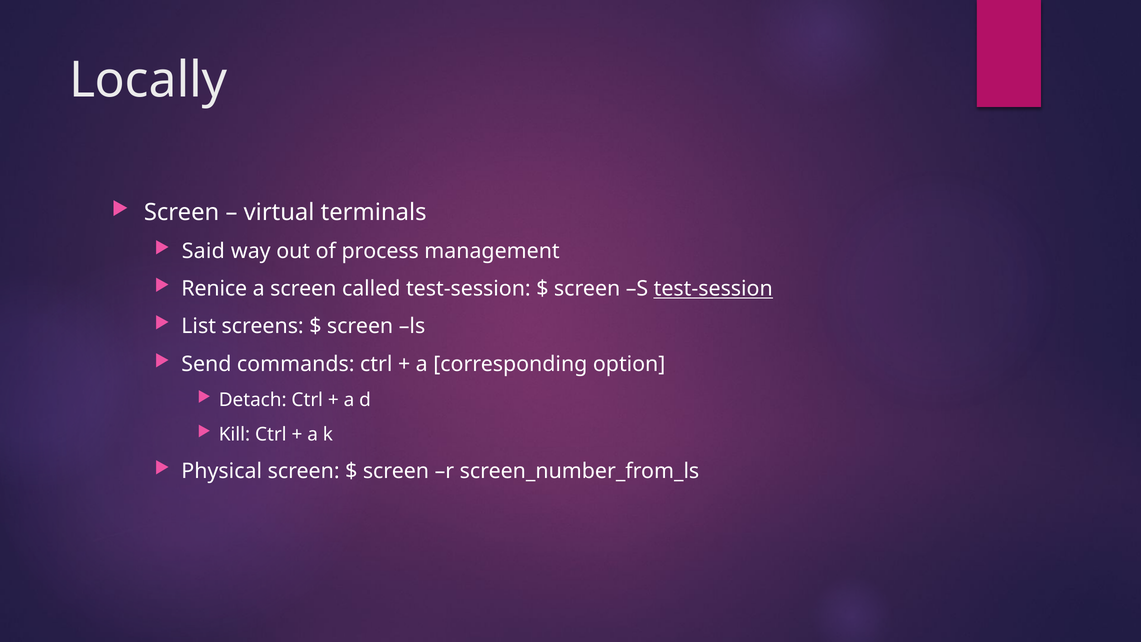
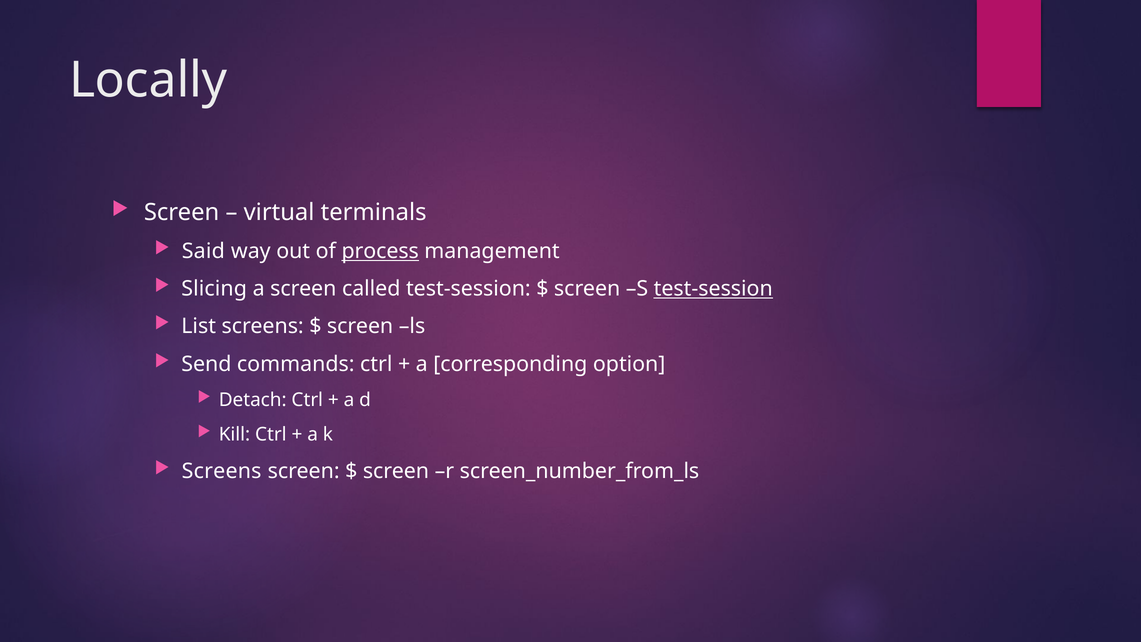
process underline: none -> present
Renice: Renice -> Slicing
Physical at (222, 471): Physical -> Screens
